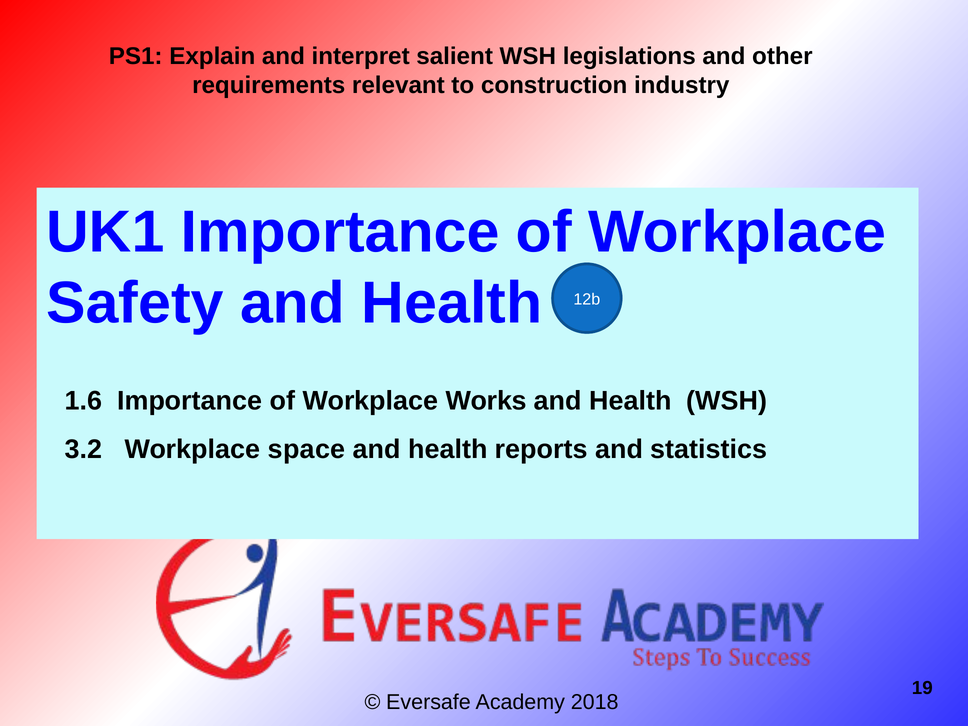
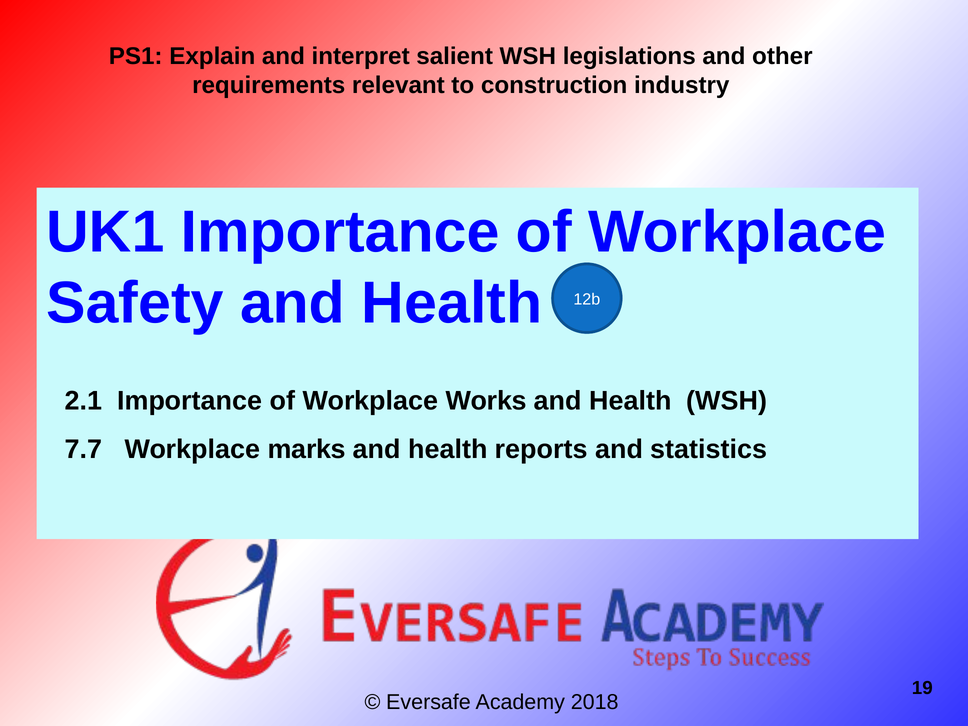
1.6: 1.6 -> 2.1
3.2: 3.2 -> 7.7
space: space -> marks
